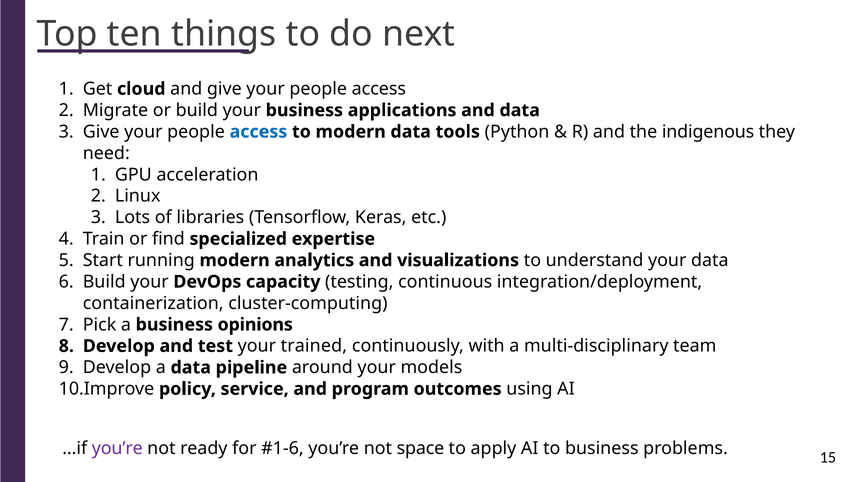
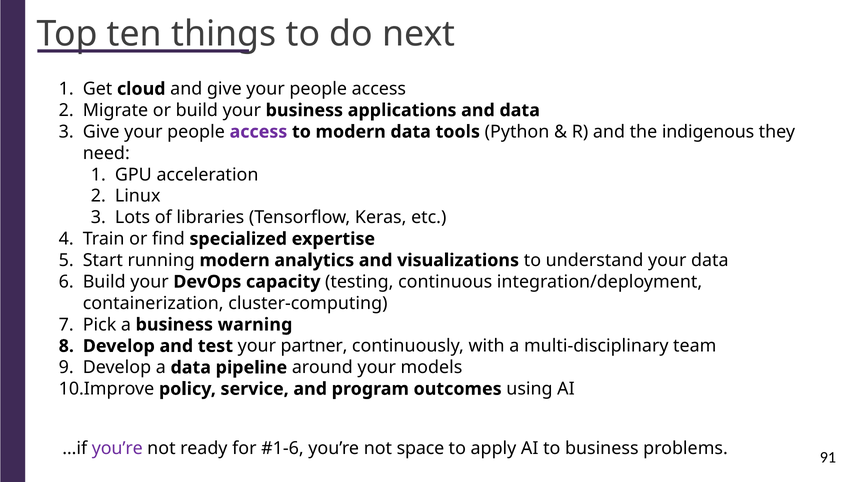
access at (258, 132) colour: blue -> purple
opinions: opinions -> warning
trained: trained -> partner
15: 15 -> 91
